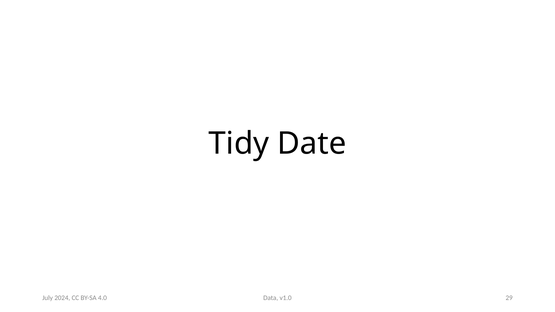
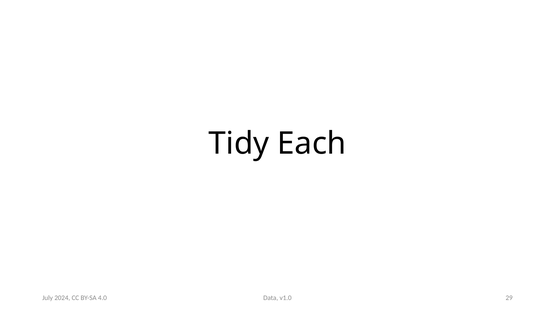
Date: Date -> Each
